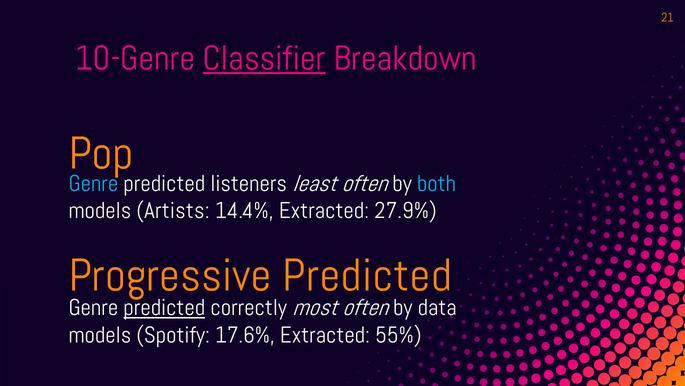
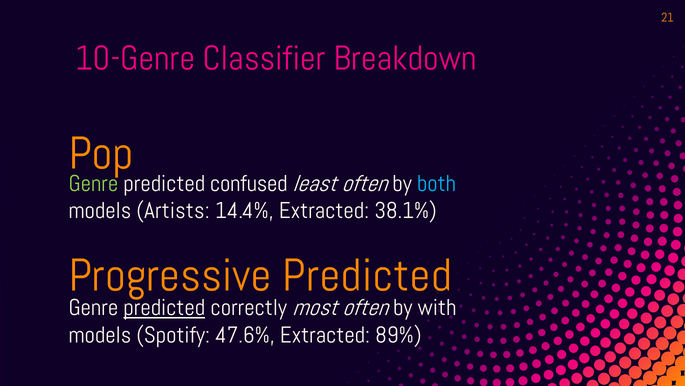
Classifier underline: present -> none
Genre at (93, 183) colour: light blue -> light green
listeners: listeners -> confused
27.9%: 27.9% -> 38.1%
data: data -> with
17.6%: 17.6% -> 47.6%
55%: 55% -> 89%
